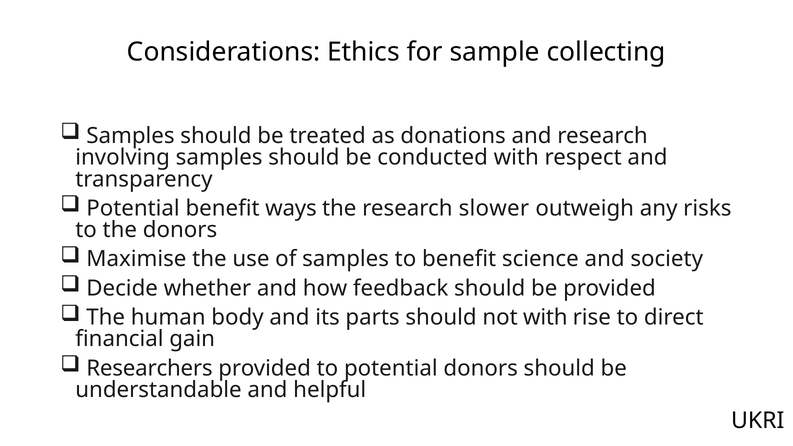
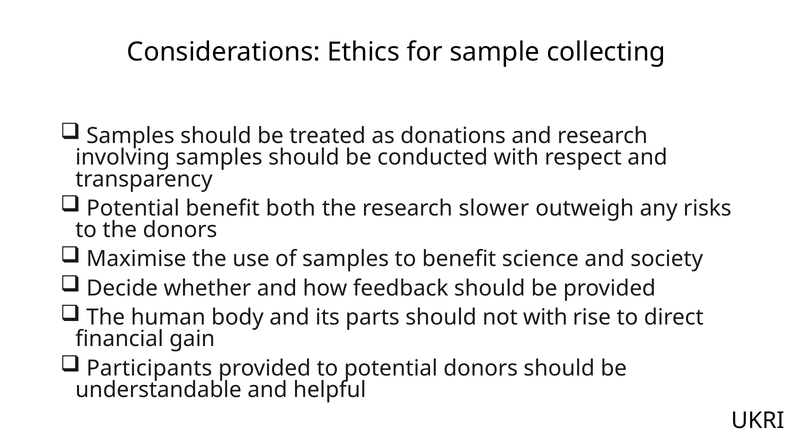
ways: ways -> both
Researchers: Researchers -> Participants
